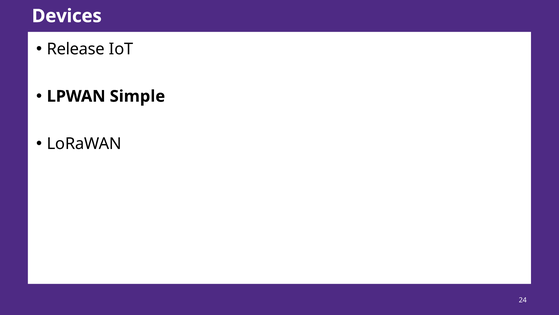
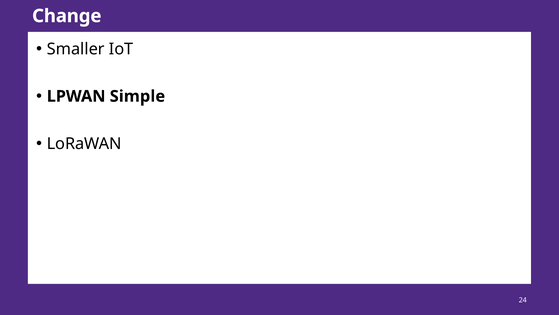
Devices: Devices -> Change
Release: Release -> Smaller
